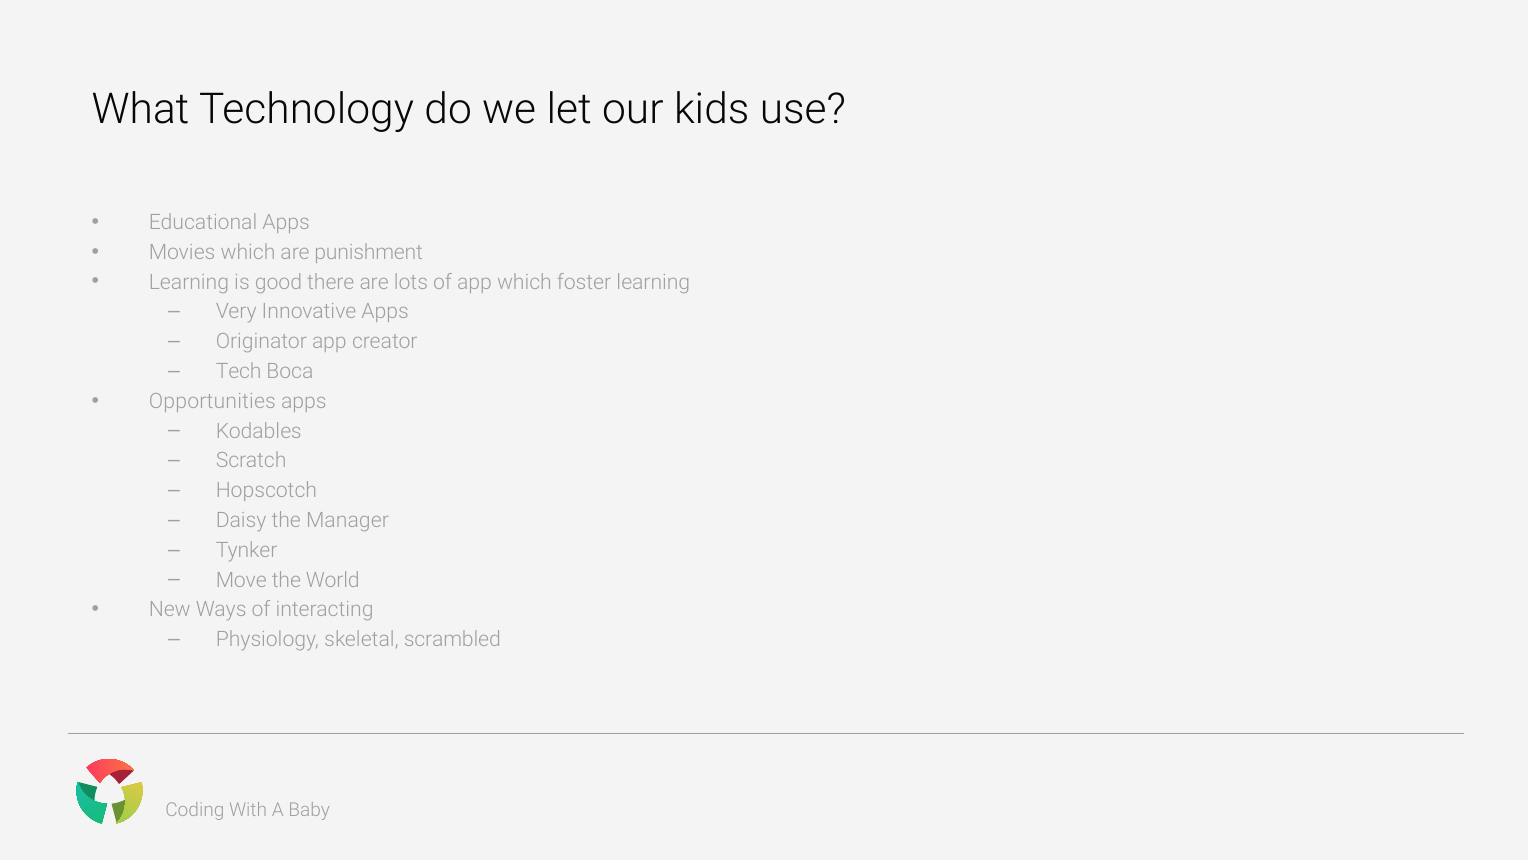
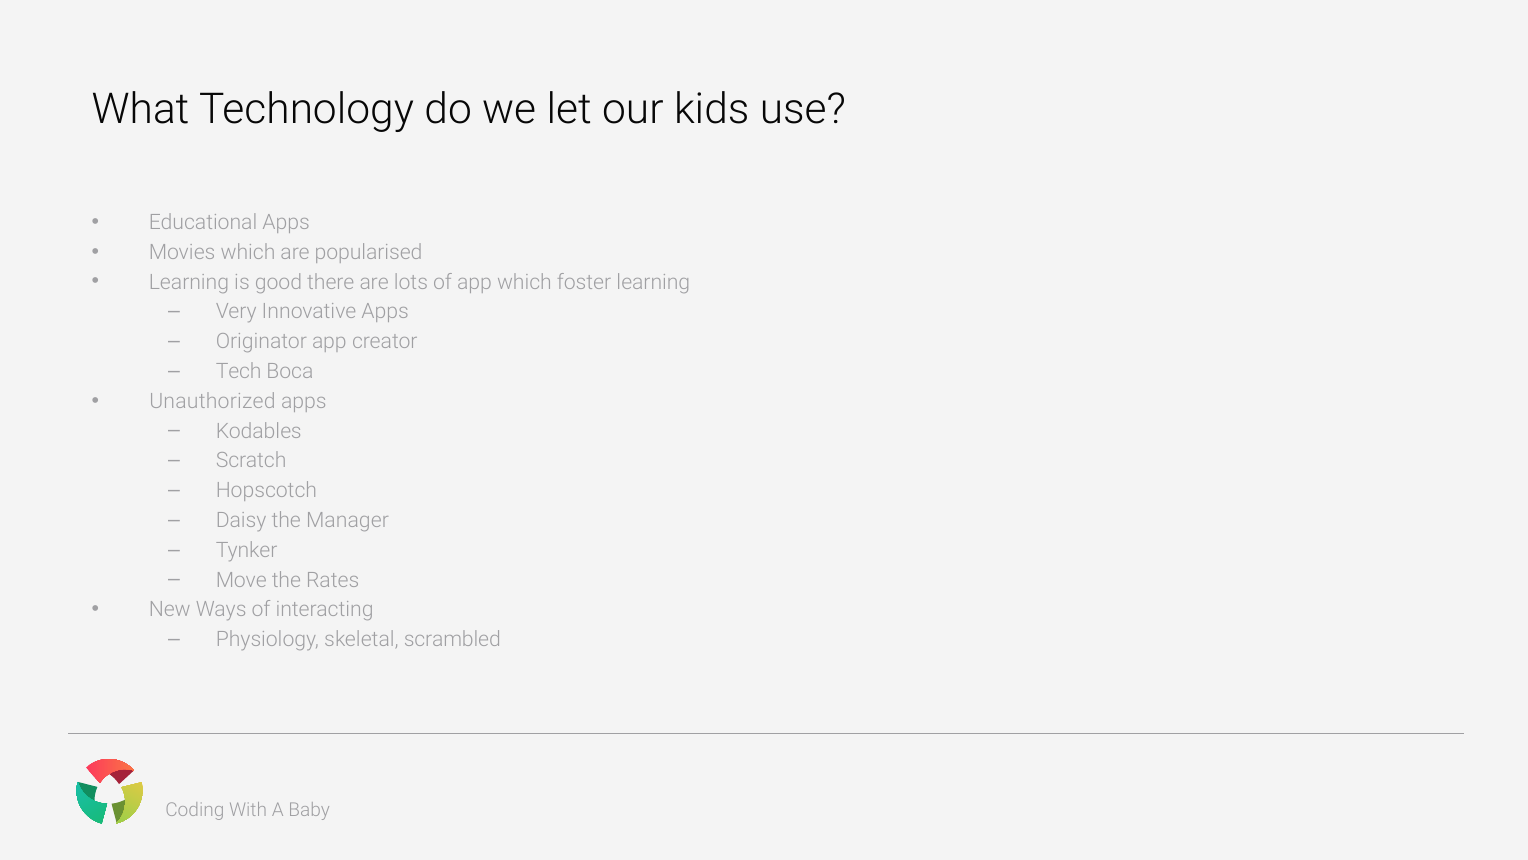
punishment: punishment -> popularised
Opportunities: Opportunities -> Unauthorized
World: World -> Rates
